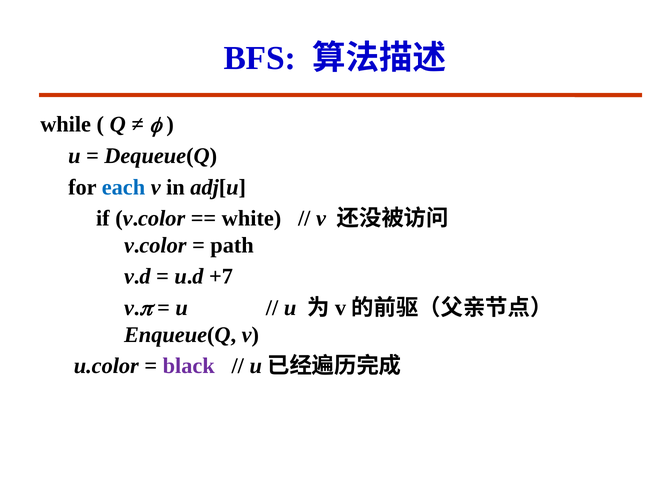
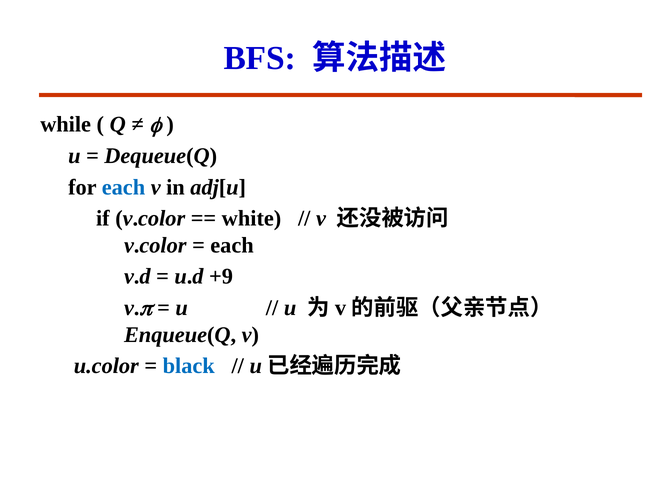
path at (232, 245): path -> each
+7: +7 -> +9
black colour: purple -> blue
